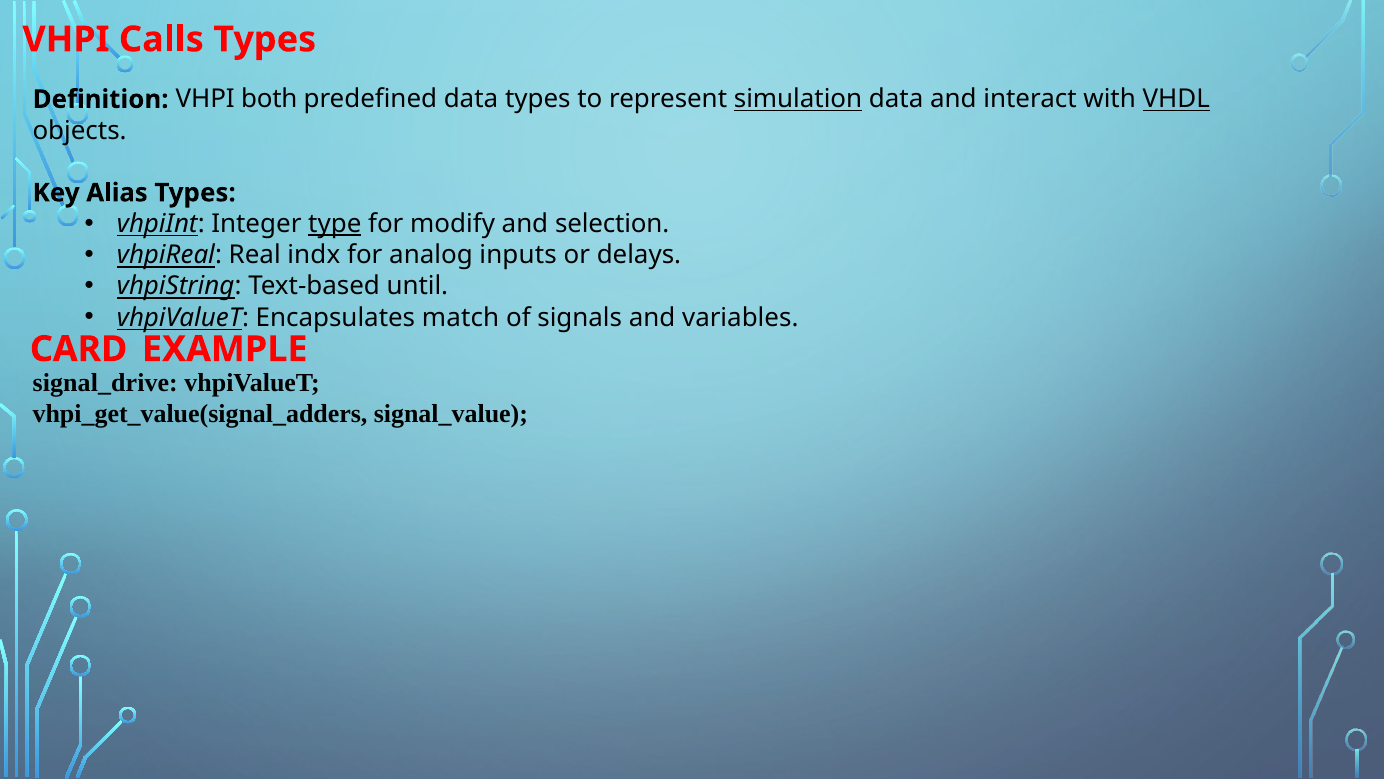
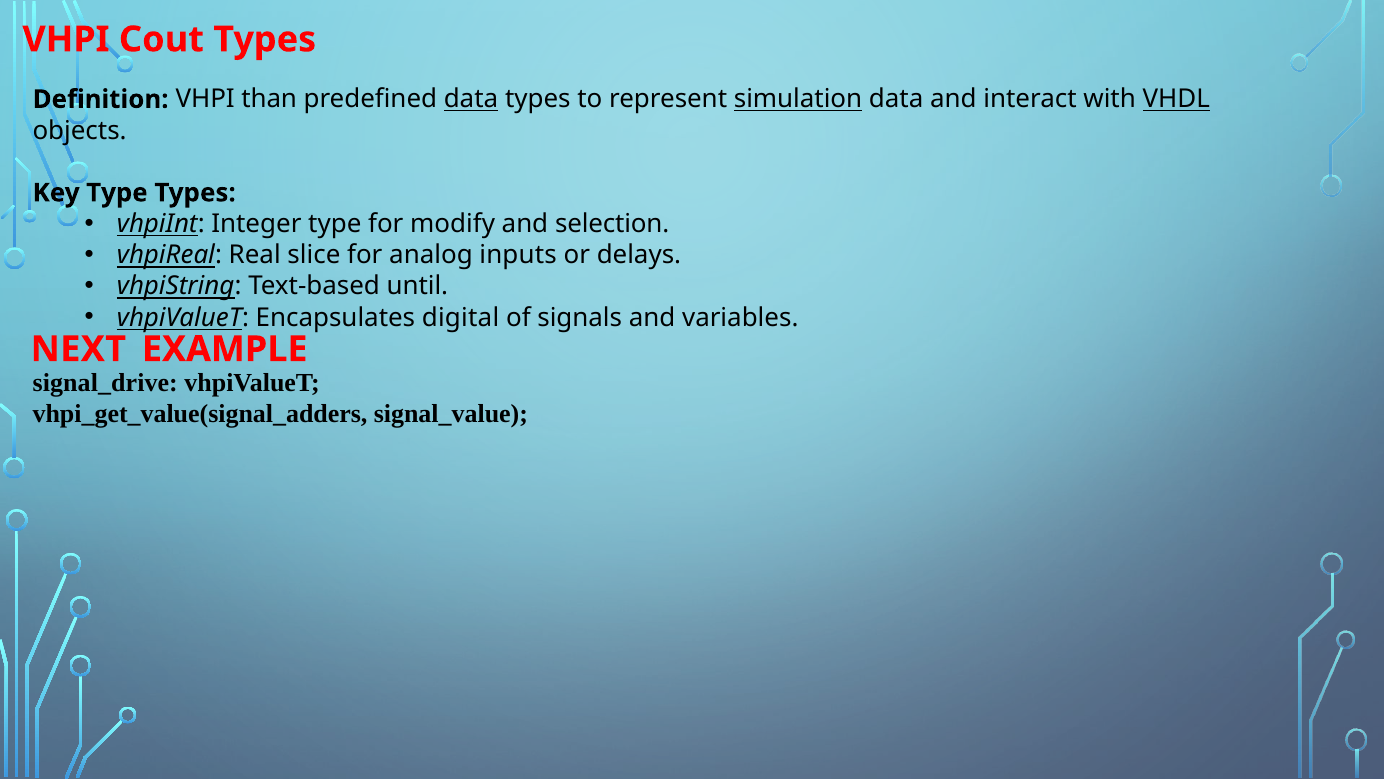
Calls: Calls -> Cout
both: both -> than
data at (471, 99) underline: none -> present
Key Alias: Alias -> Type
type at (335, 224) underline: present -> none
indx: indx -> slice
match: match -> digital
CARD: CARD -> NEXT
